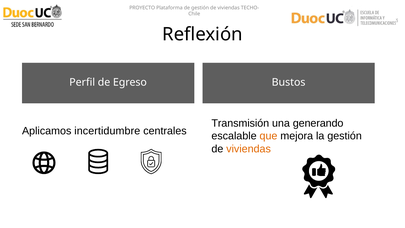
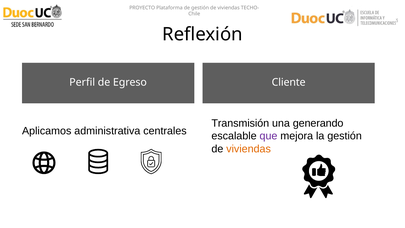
Bustos: Bustos -> Cliente
incertidumbre: incertidumbre -> administrativa
que colour: orange -> purple
